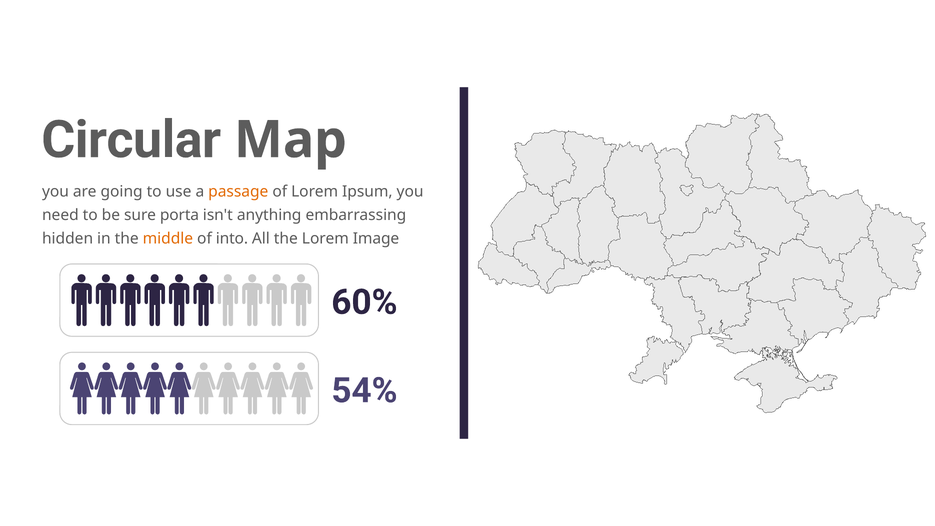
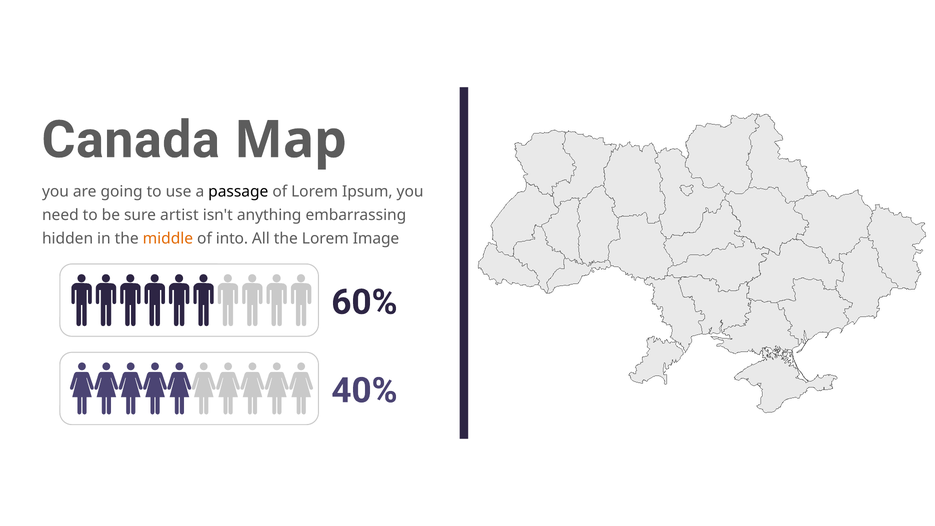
Circular: Circular -> Canada
passage colour: orange -> black
porta: porta -> artist
54%: 54% -> 40%
